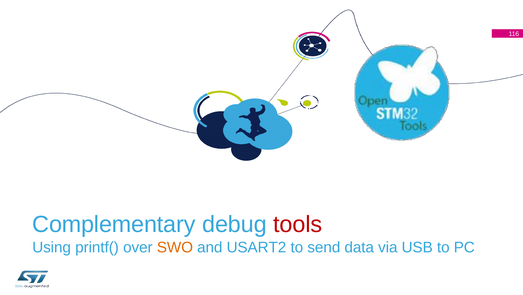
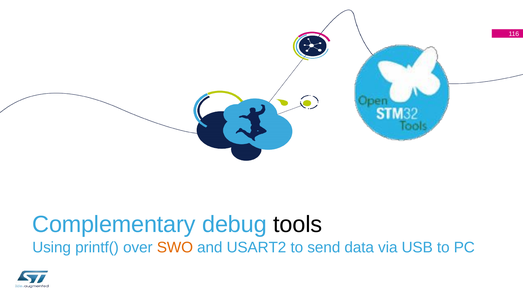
tools colour: red -> black
